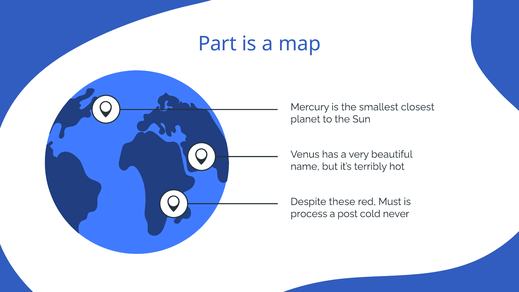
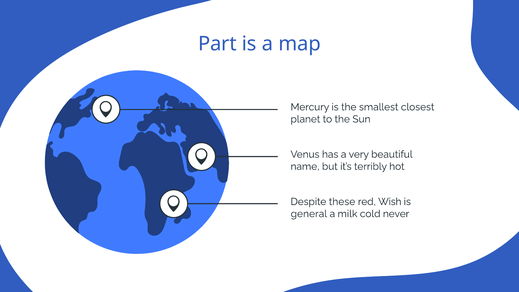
Must: Must -> Wish
process: process -> general
post: post -> milk
